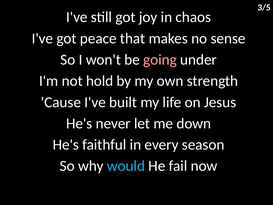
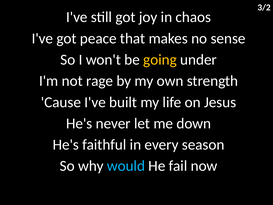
3/5: 3/5 -> 3/2
going colour: pink -> yellow
hold: hold -> rage
